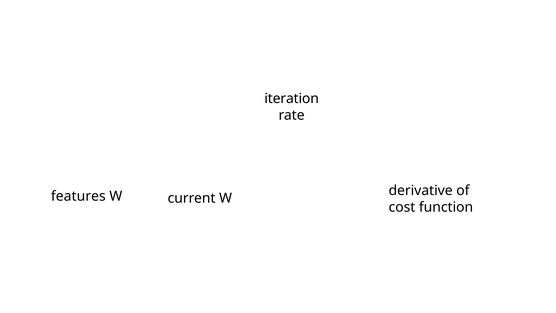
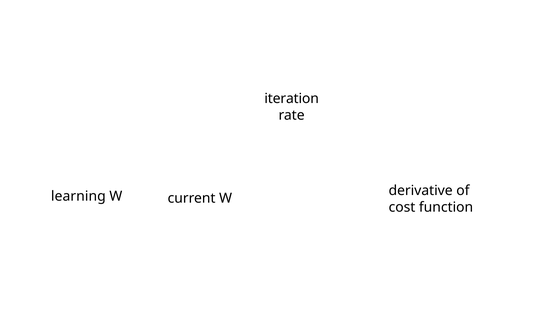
features: features -> learning
